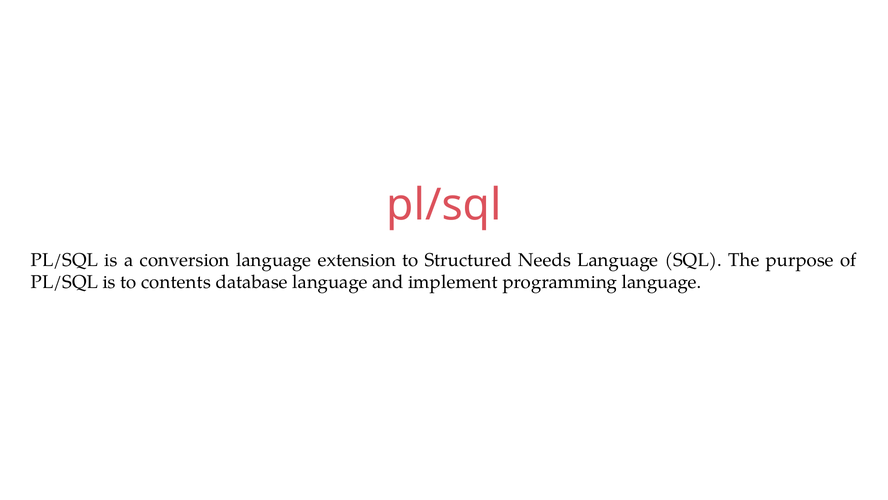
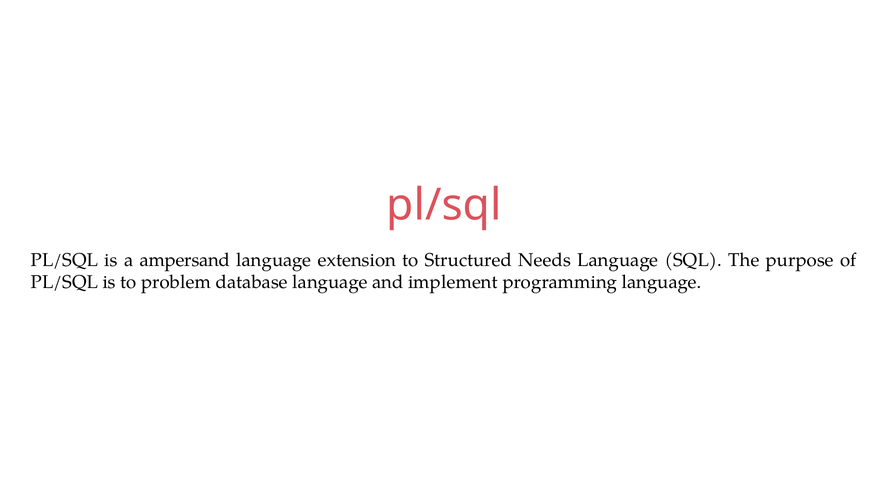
conversion: conversion -> ampersand
contents: contents -> problem
